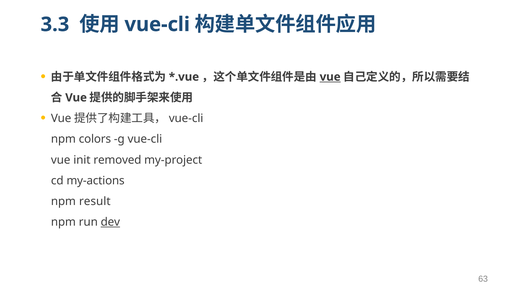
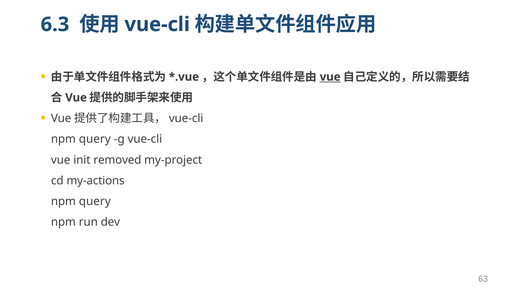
3.3: 3.3 -> 6.3
colors at (95, 139): colors -> query
result at (95, 201): result -> query
dev underline: present -> none
